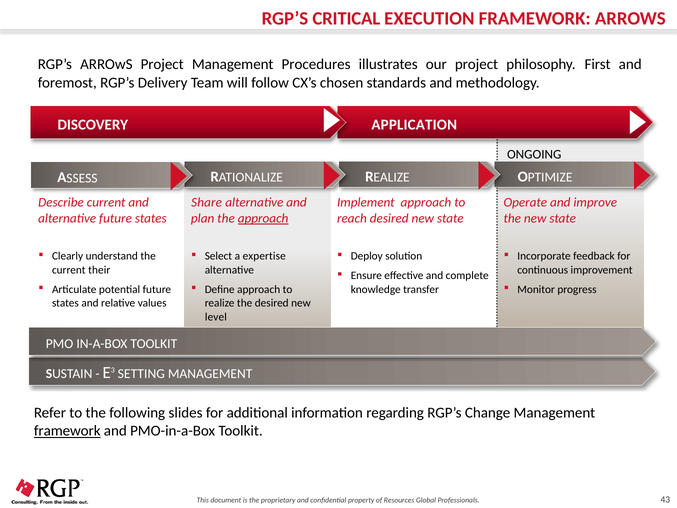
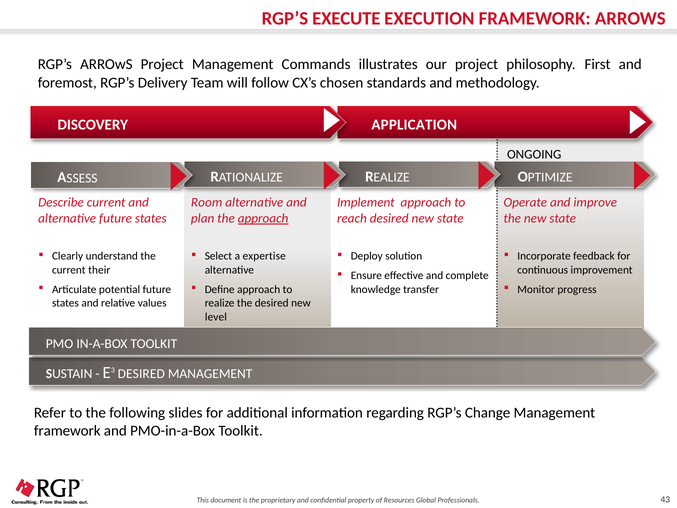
CRITICAL: CRITICAL -> EXECUTE
Procedures: Procedures -> Commands
Share: Share -> Room
E3 SETTING: SETTING -> DESIRED
framework at (67, 431) underline: present -> none
